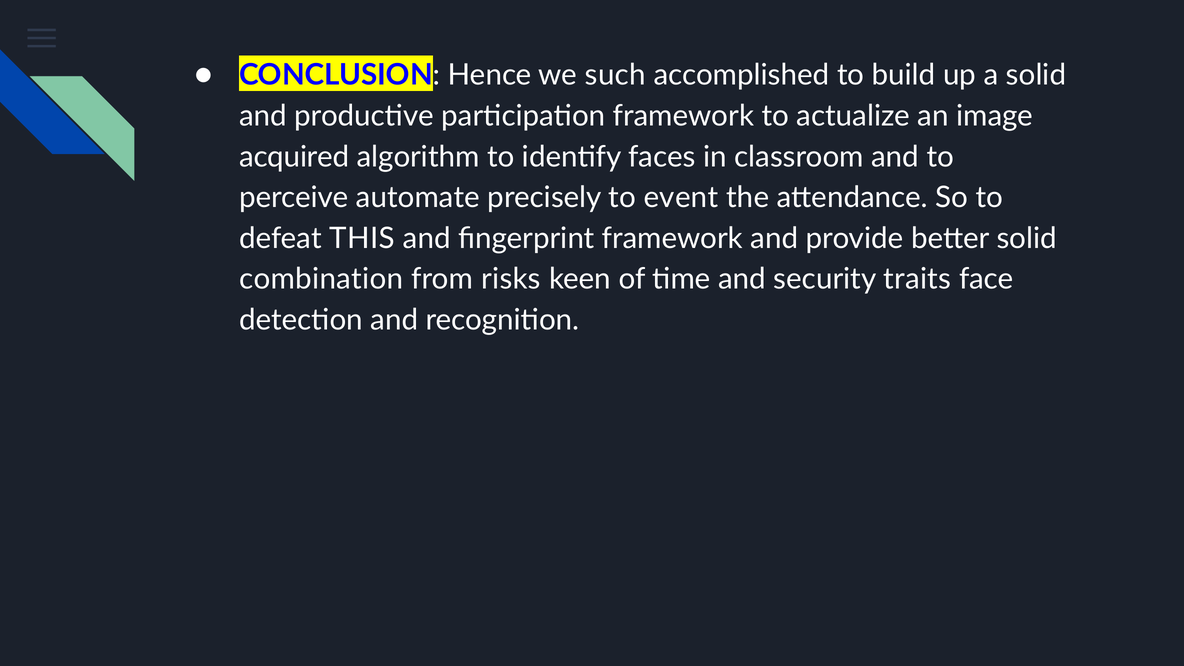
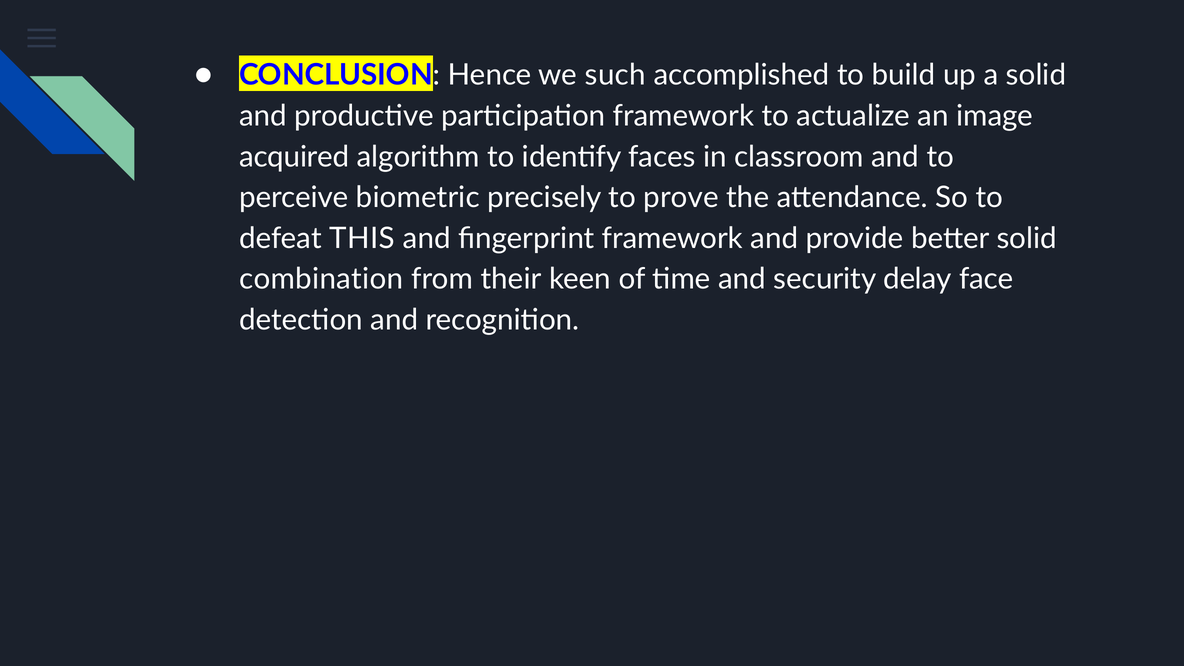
automate: automate -> biometric
event: event -> prove
risks: risks -> their
traits: traits -> delay
